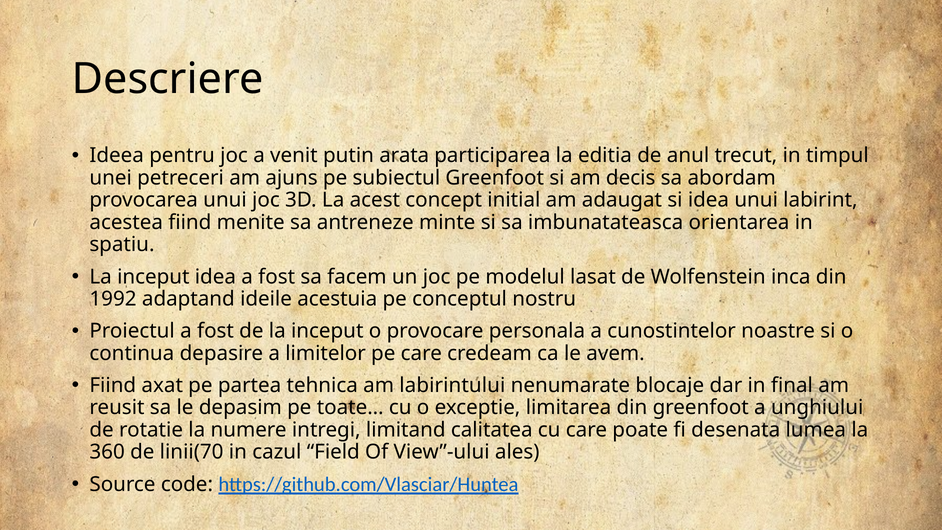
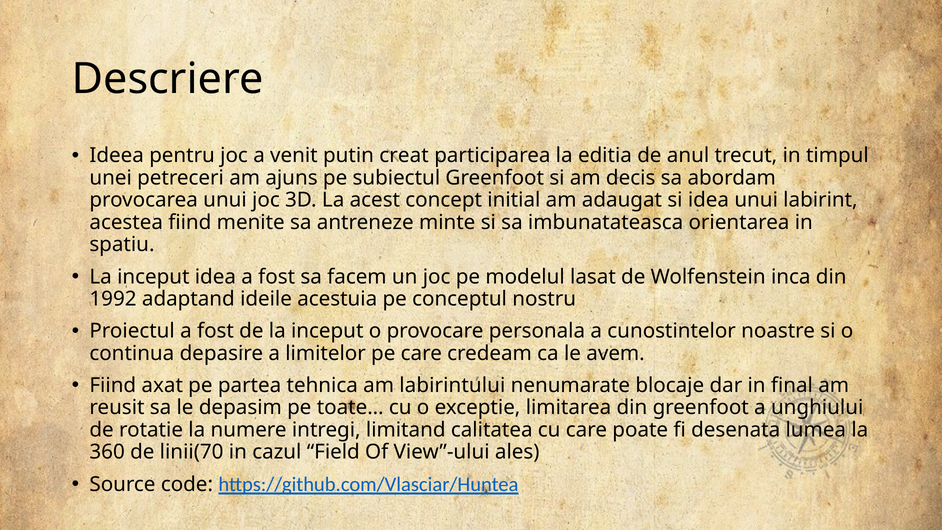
arata: arata -> creat
